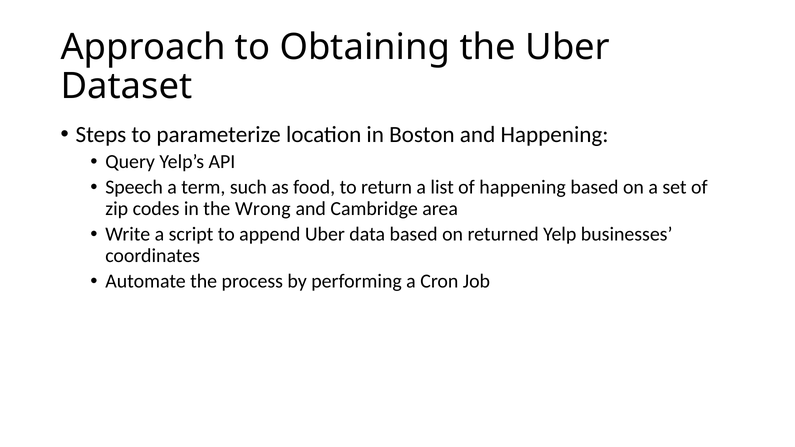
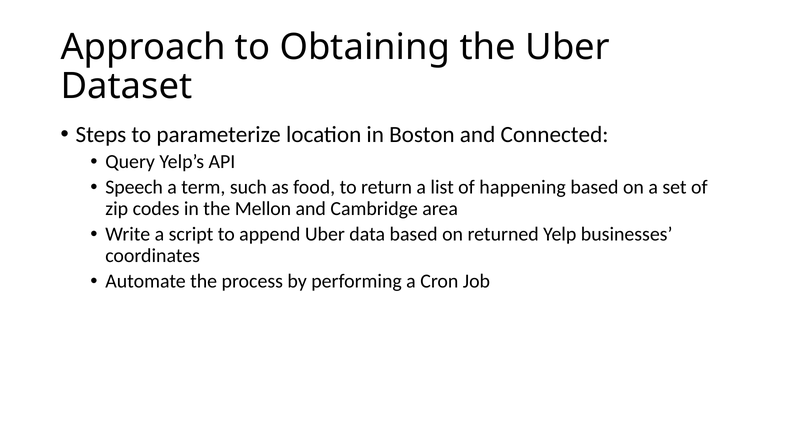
and Happening: Happening -> Connected
Wrong: Wrong -> Mellon
